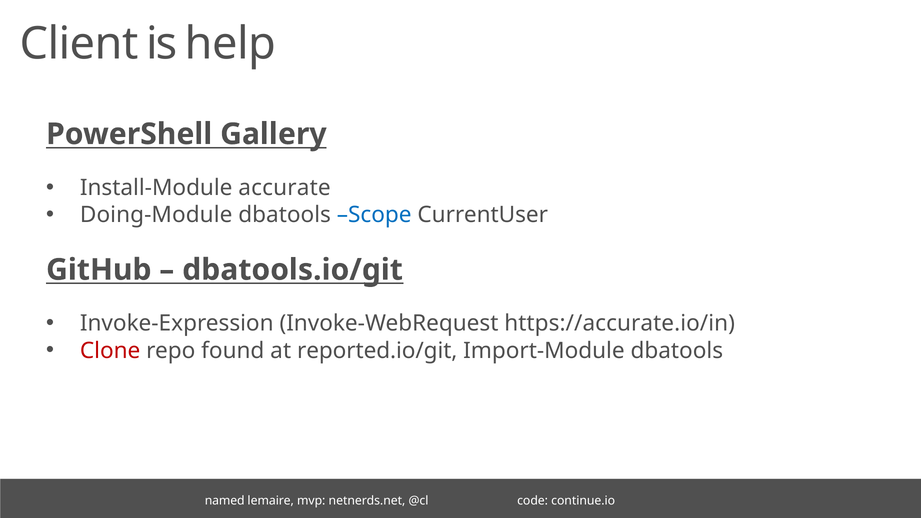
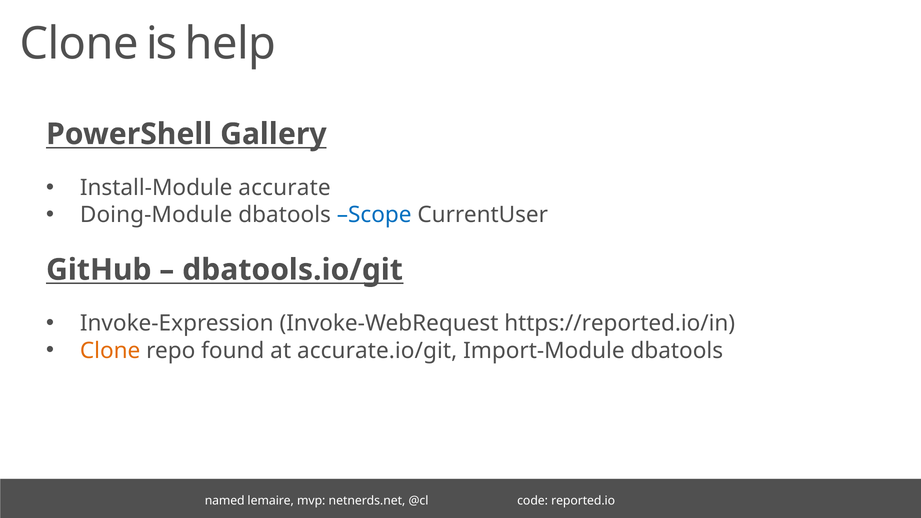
Client at (79, 44): Client -> Clone
https://accurate.io/in: https://accurate.io/in -> https://reported.io/in
Clone at (110, 350) colour: red -> orange
reported.io/git: reported.io/git -> accurate.io/git
continue.io: continue.io -> reported.io
